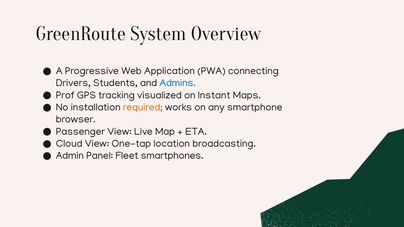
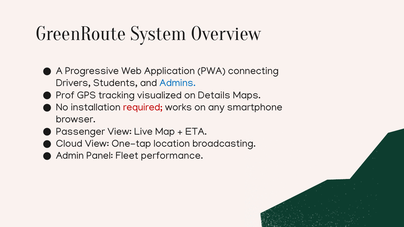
Instant: Instant -> Details
required colour: orange -> red
smartphones: smartphones -> performance
